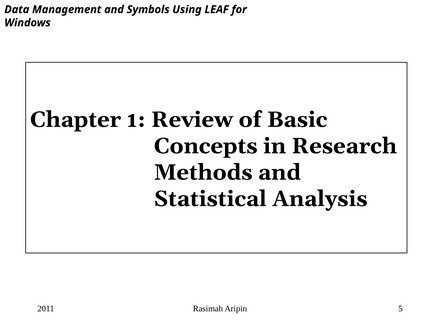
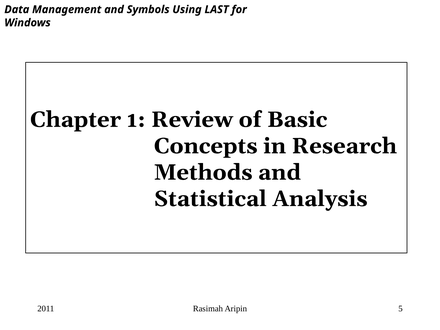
LEAF: LEAF -> LAST
